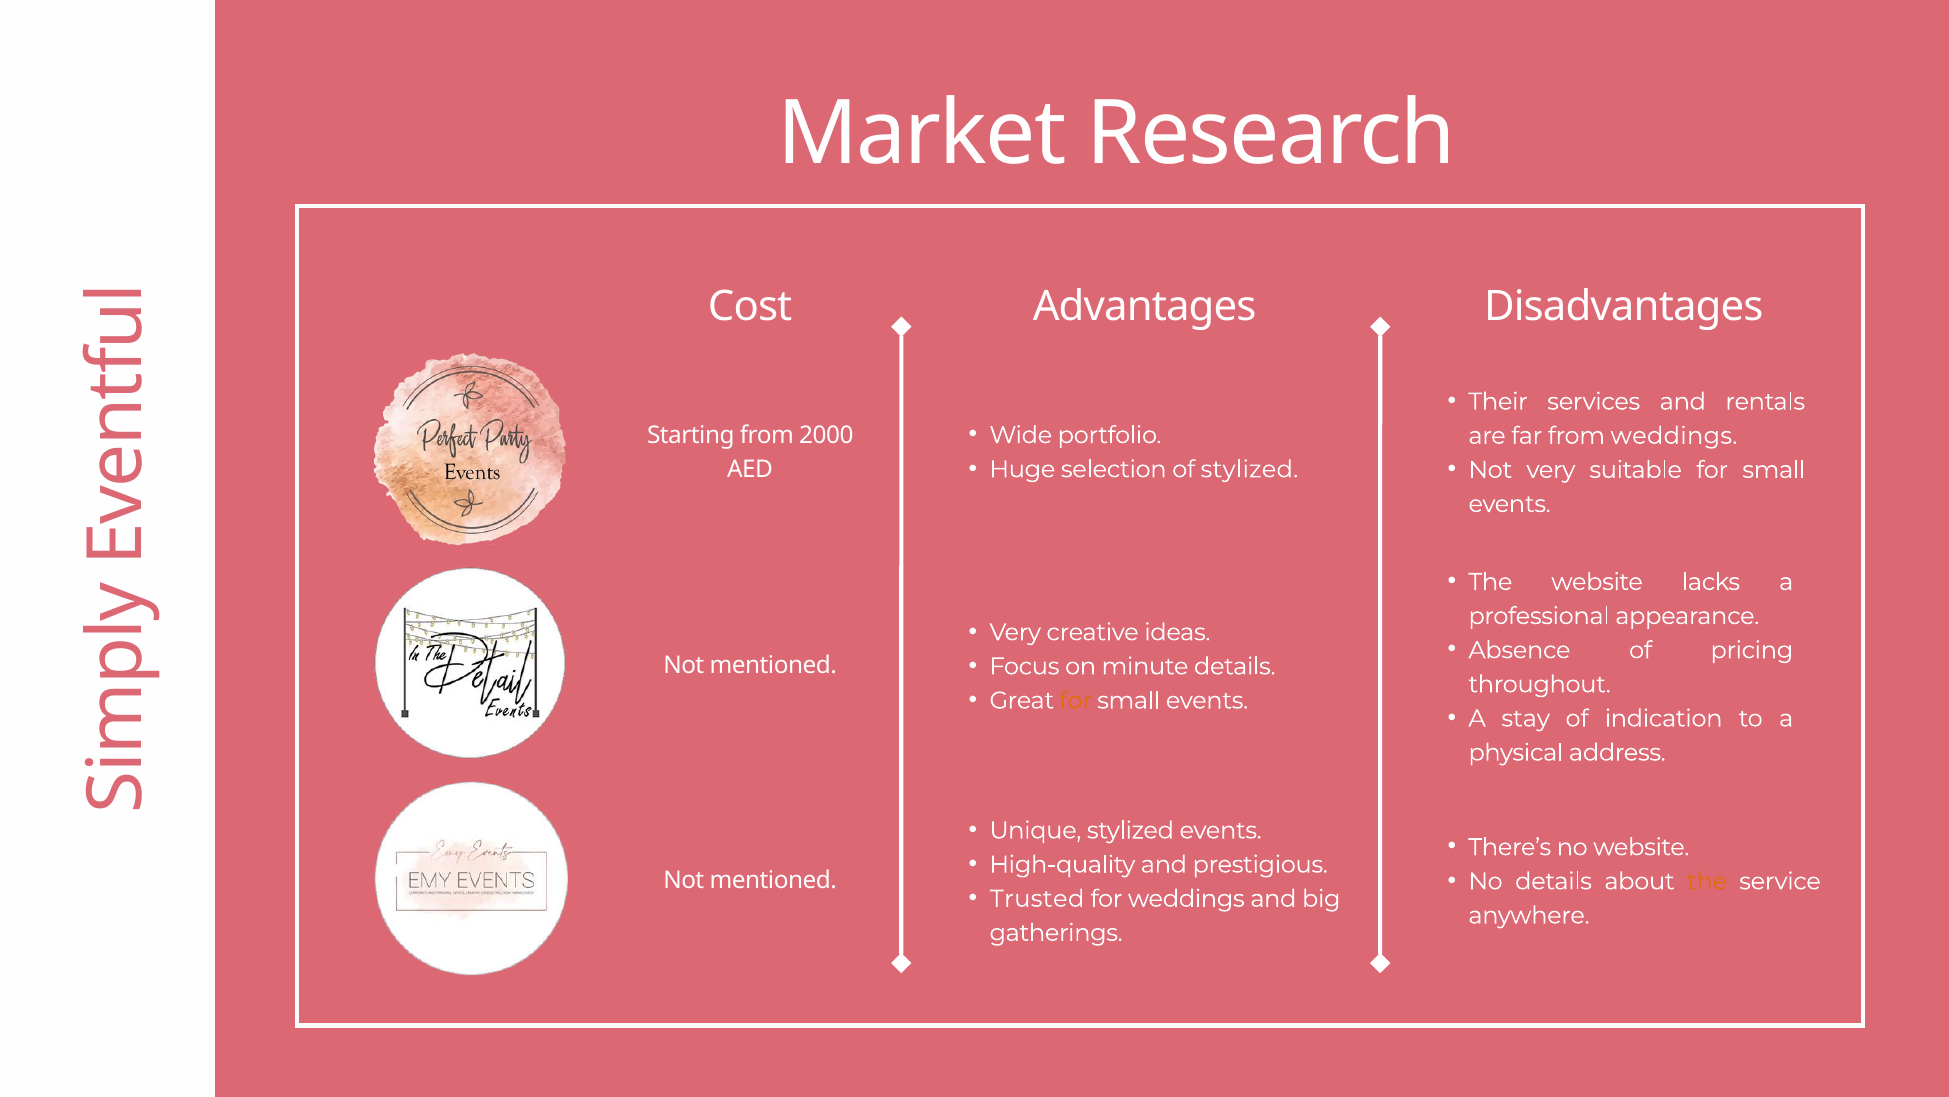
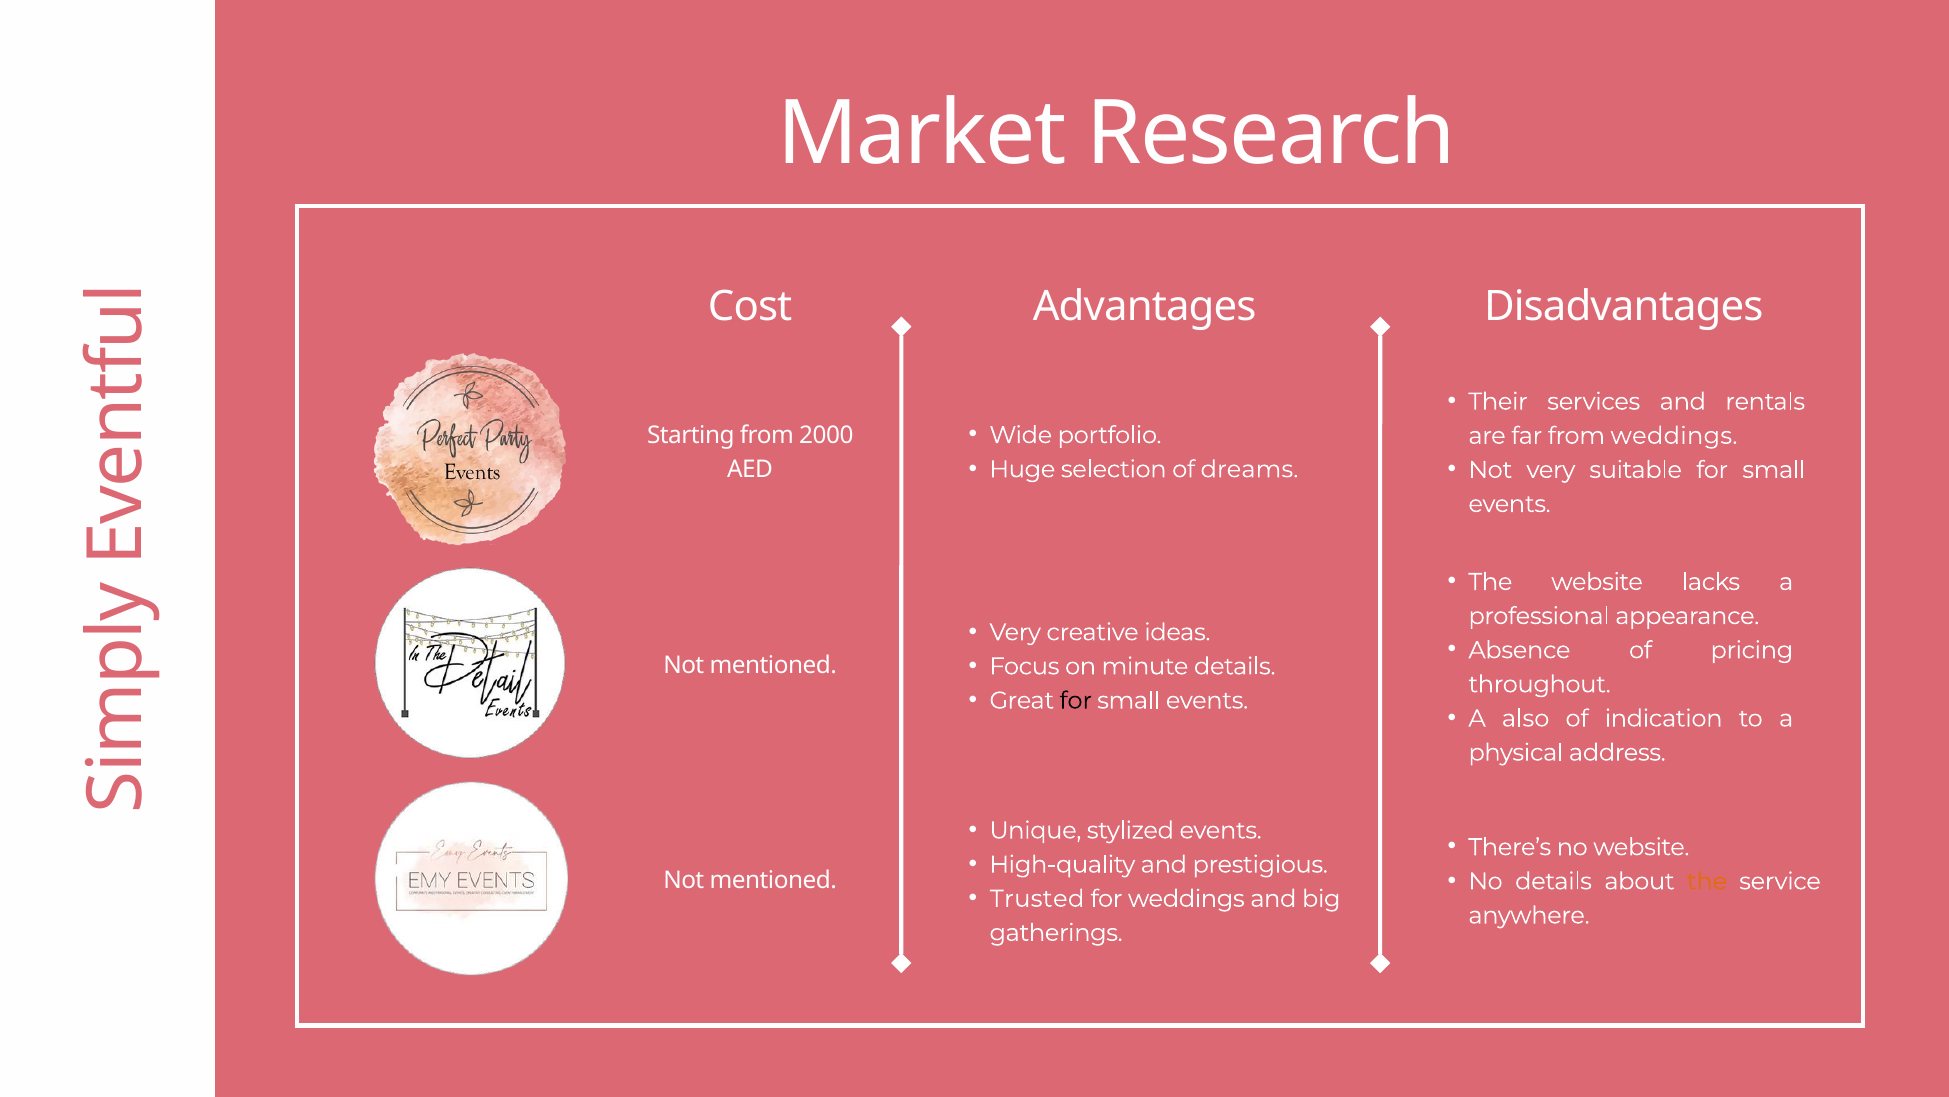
of stylized: stylized -> dreams
for at (1076, 700) colour: orange -> black
stay: stay -> also
